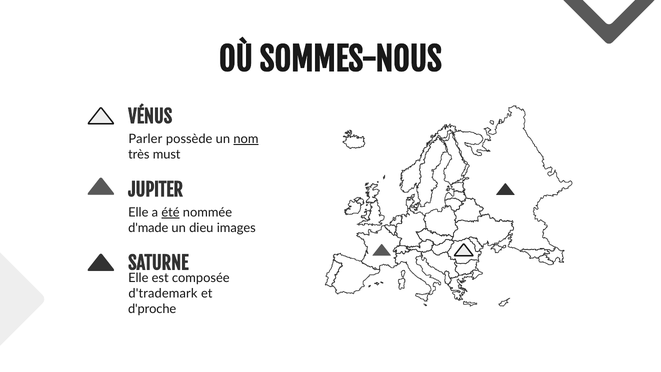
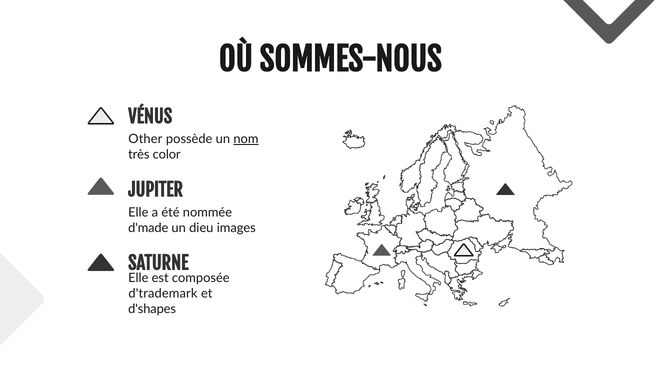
Parler: Parler -> Other
must: must -> color
été underline: present -> none
d'proche: d'proche -> d'shapes
